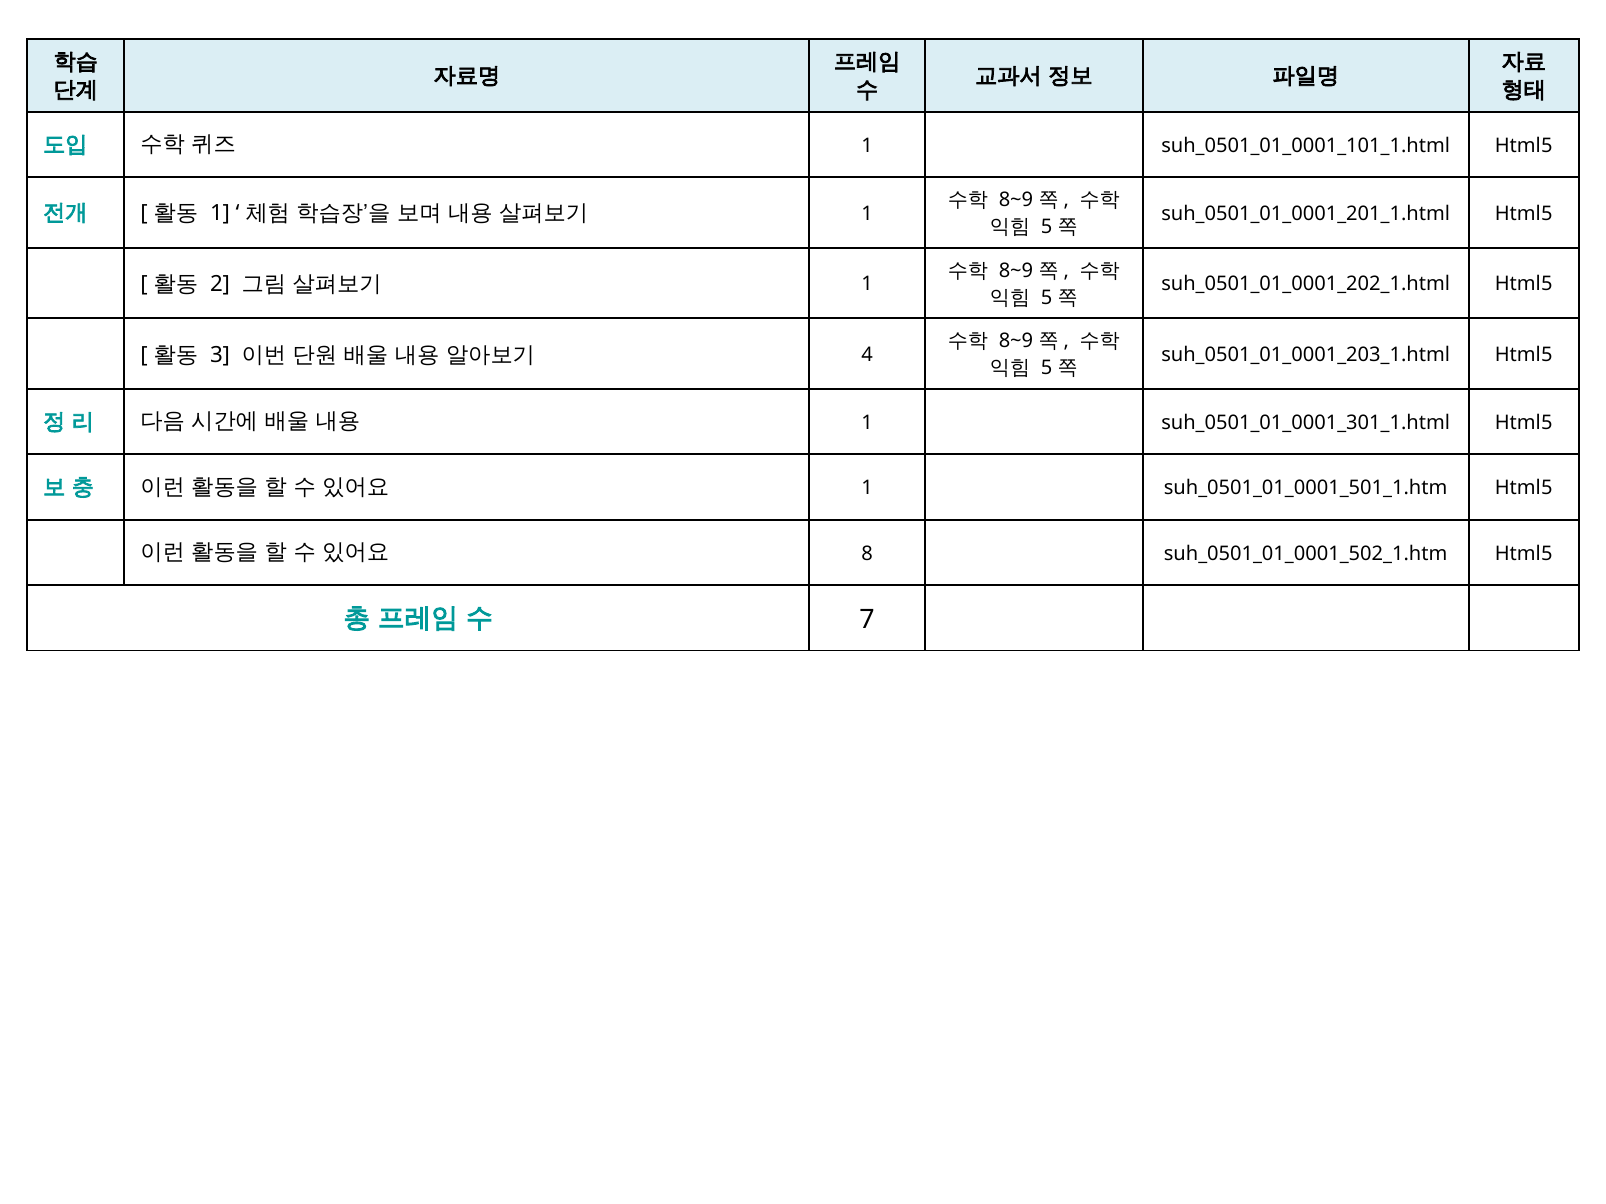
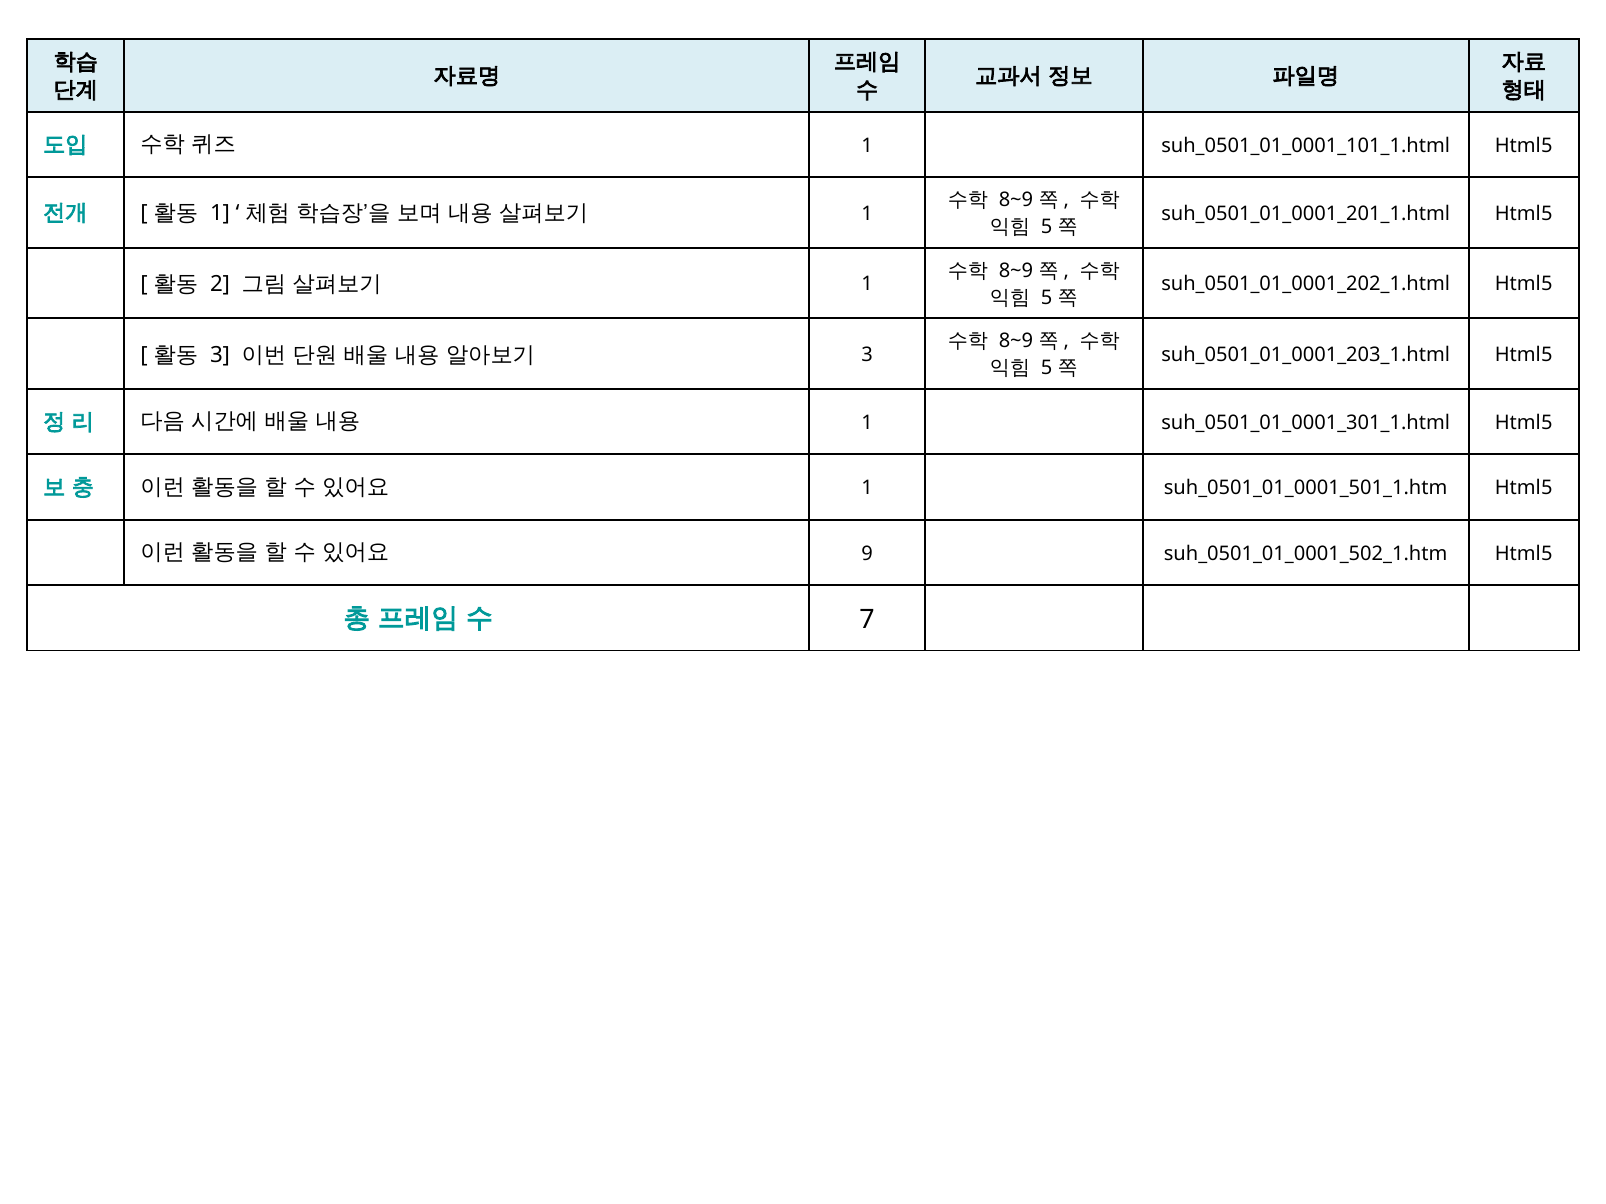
4 at (867, 355): 4 -> 3
8: 8 -> 9
